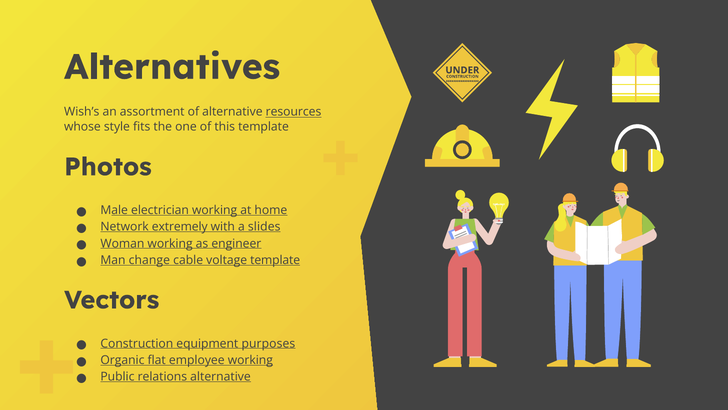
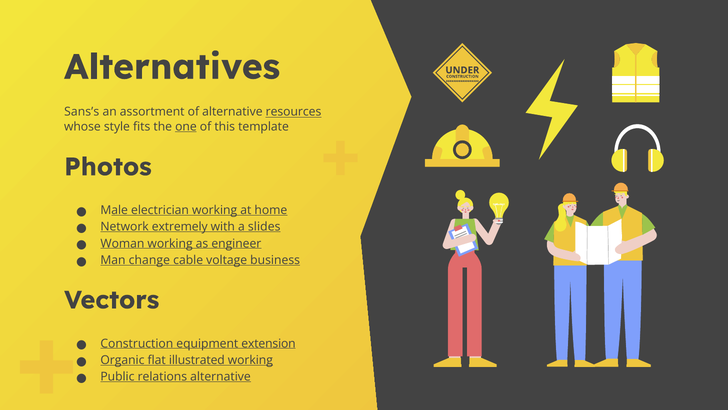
Wish’s: Wish’s -> Sans’s
one underline: none -> present
voltage template: template -> business
purposes: purposes -> extension
employee: employee -> illustrated
